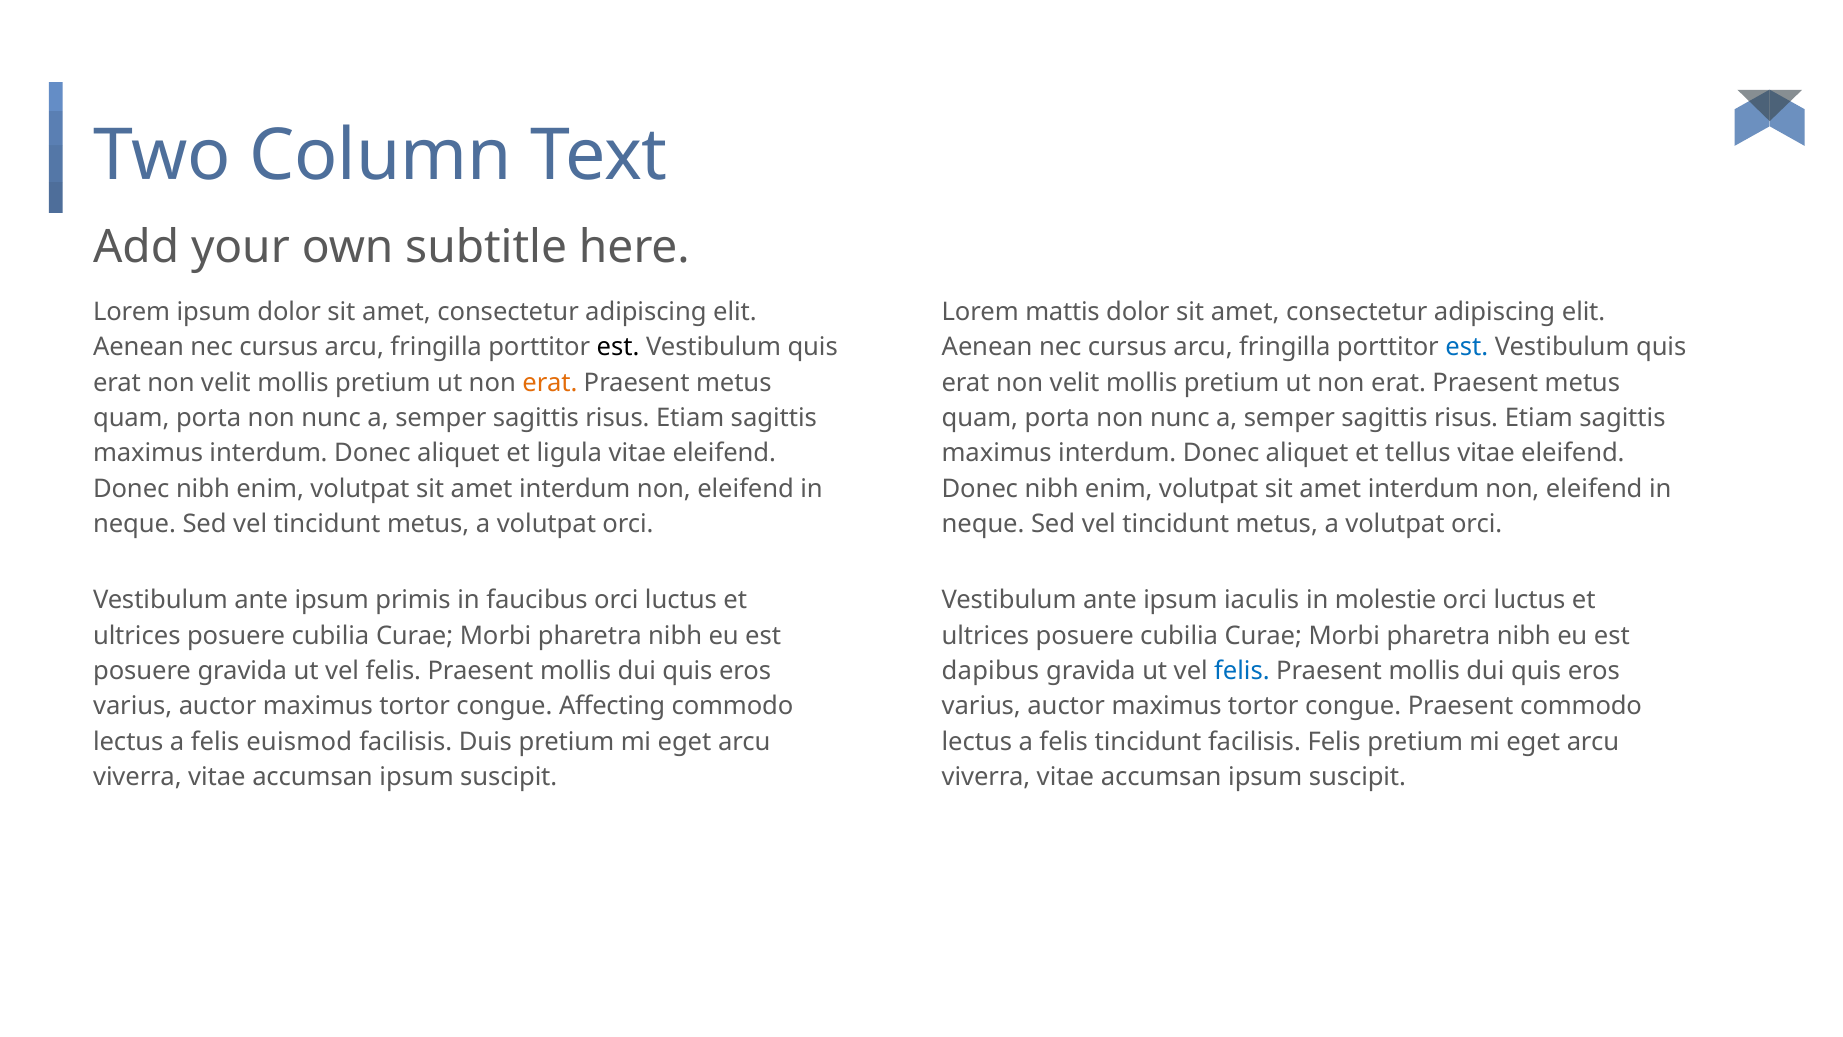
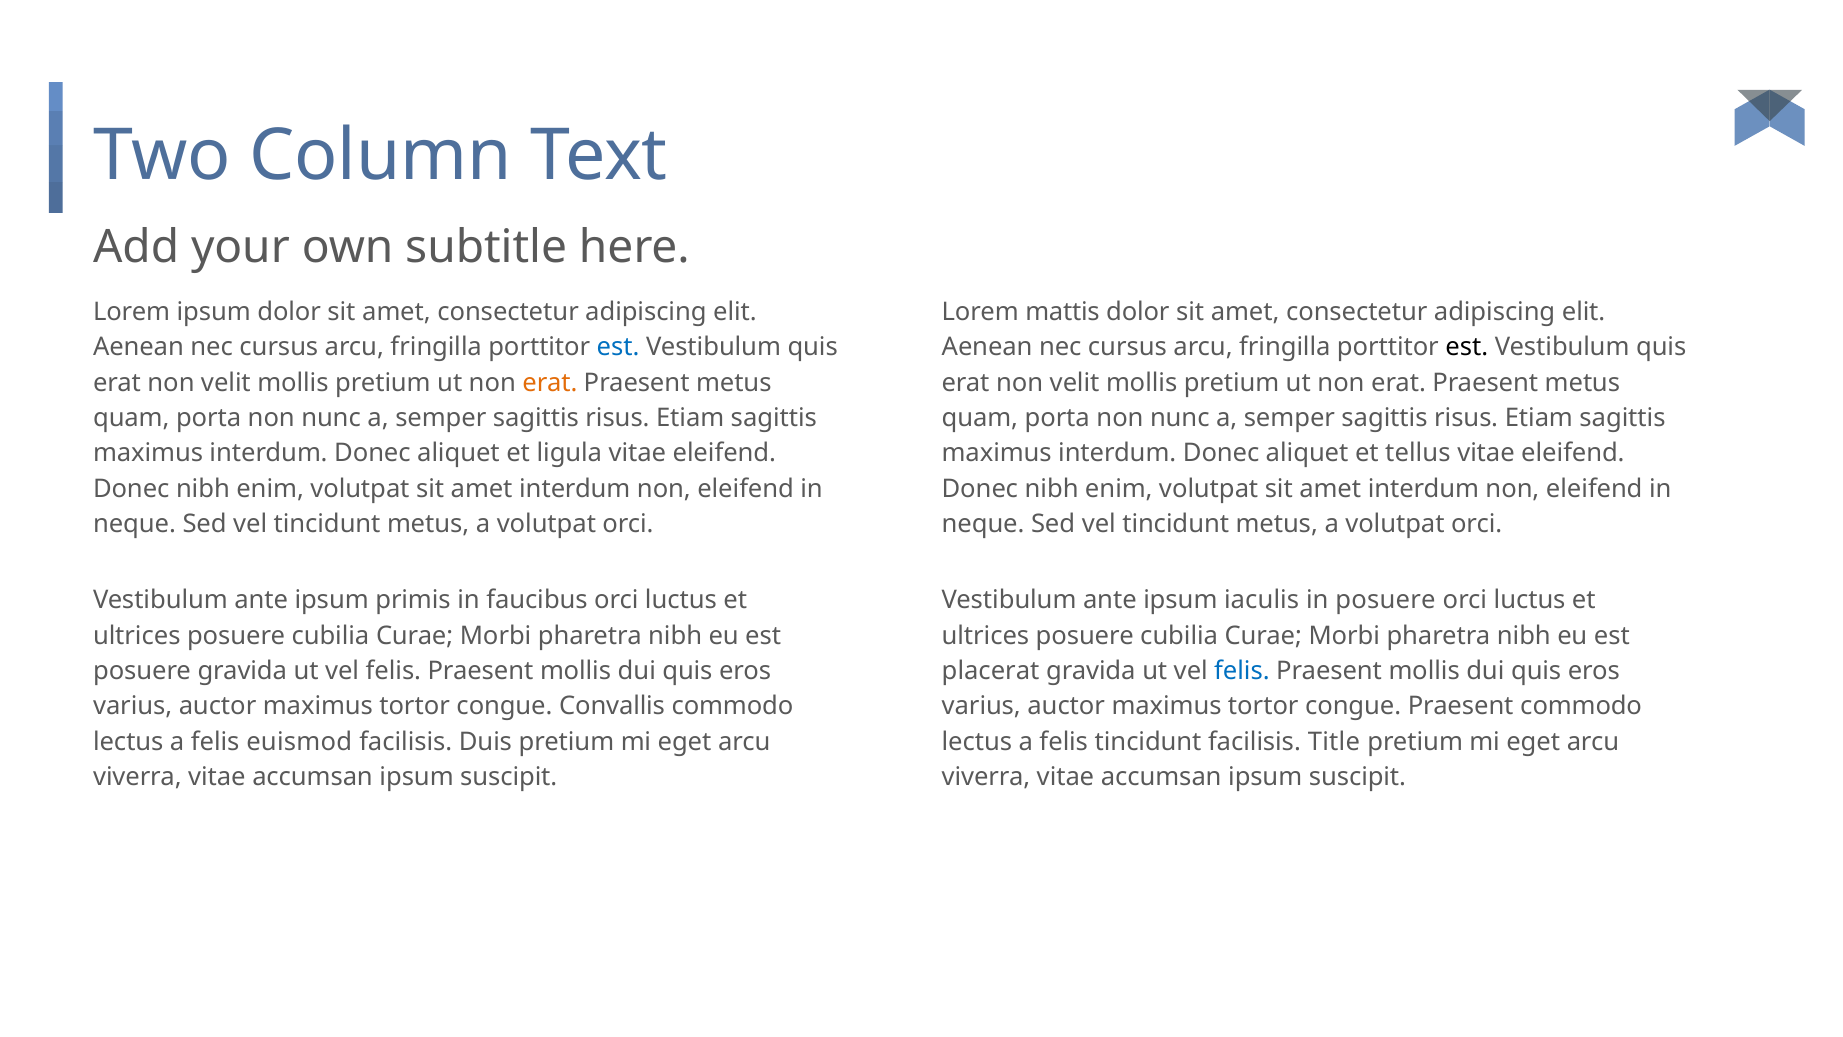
est at (618, 347) colour: black -> blue
est at (1467, 347) colour: blue -> black
in molestie: molestie -> posuere
dapibus: dapibus -> placerat
Affecting: Affecting -> Convallis
facilisis Felis: Felis -> Title
